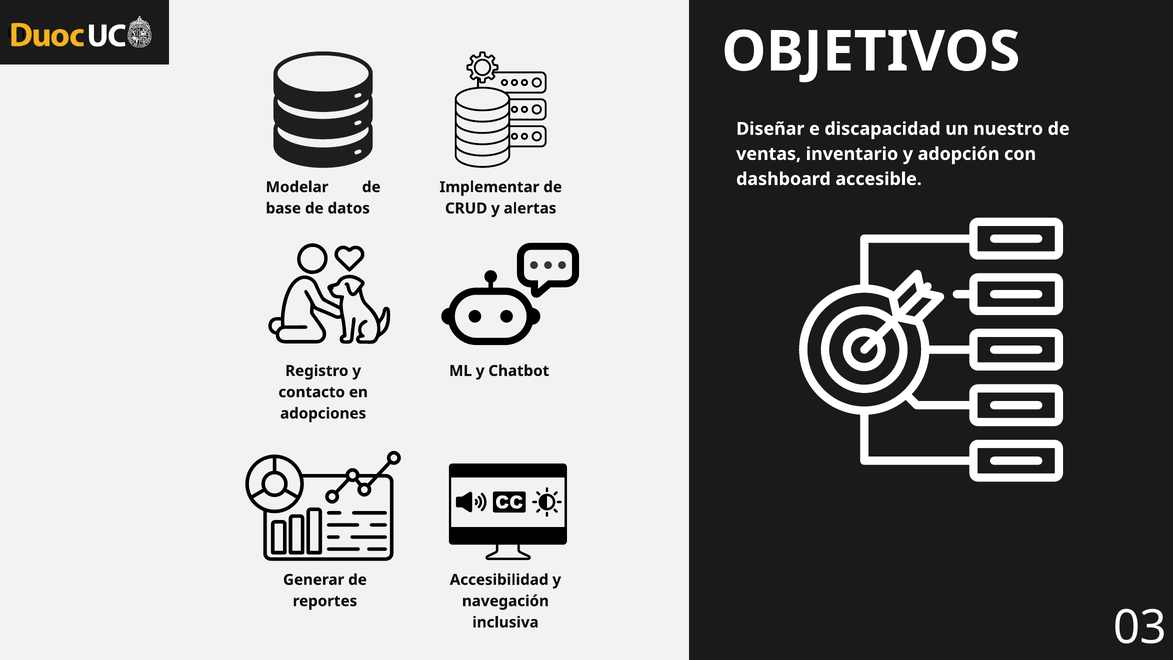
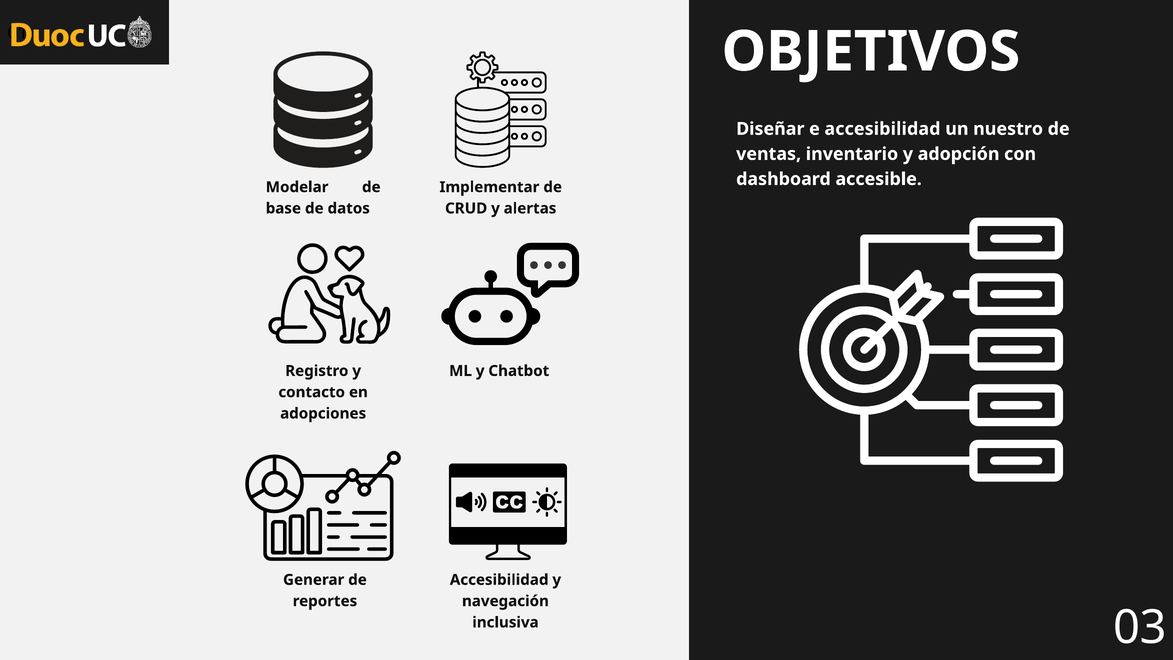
e discapacidad: discapacidad -> accesibilidad
